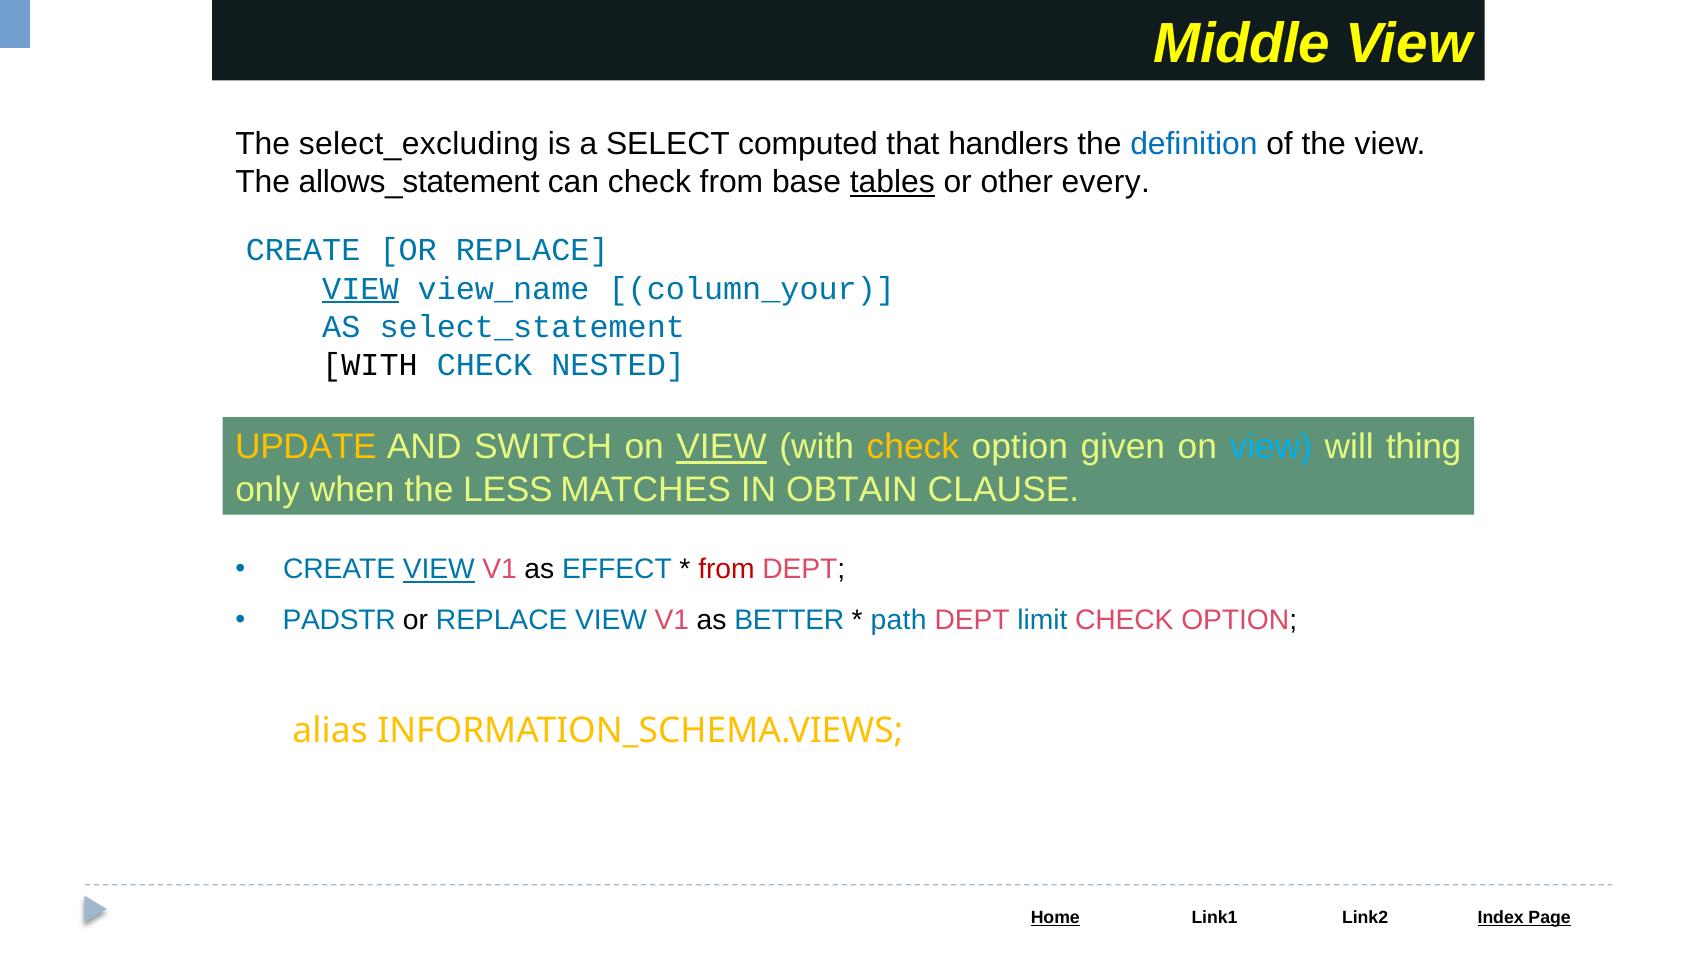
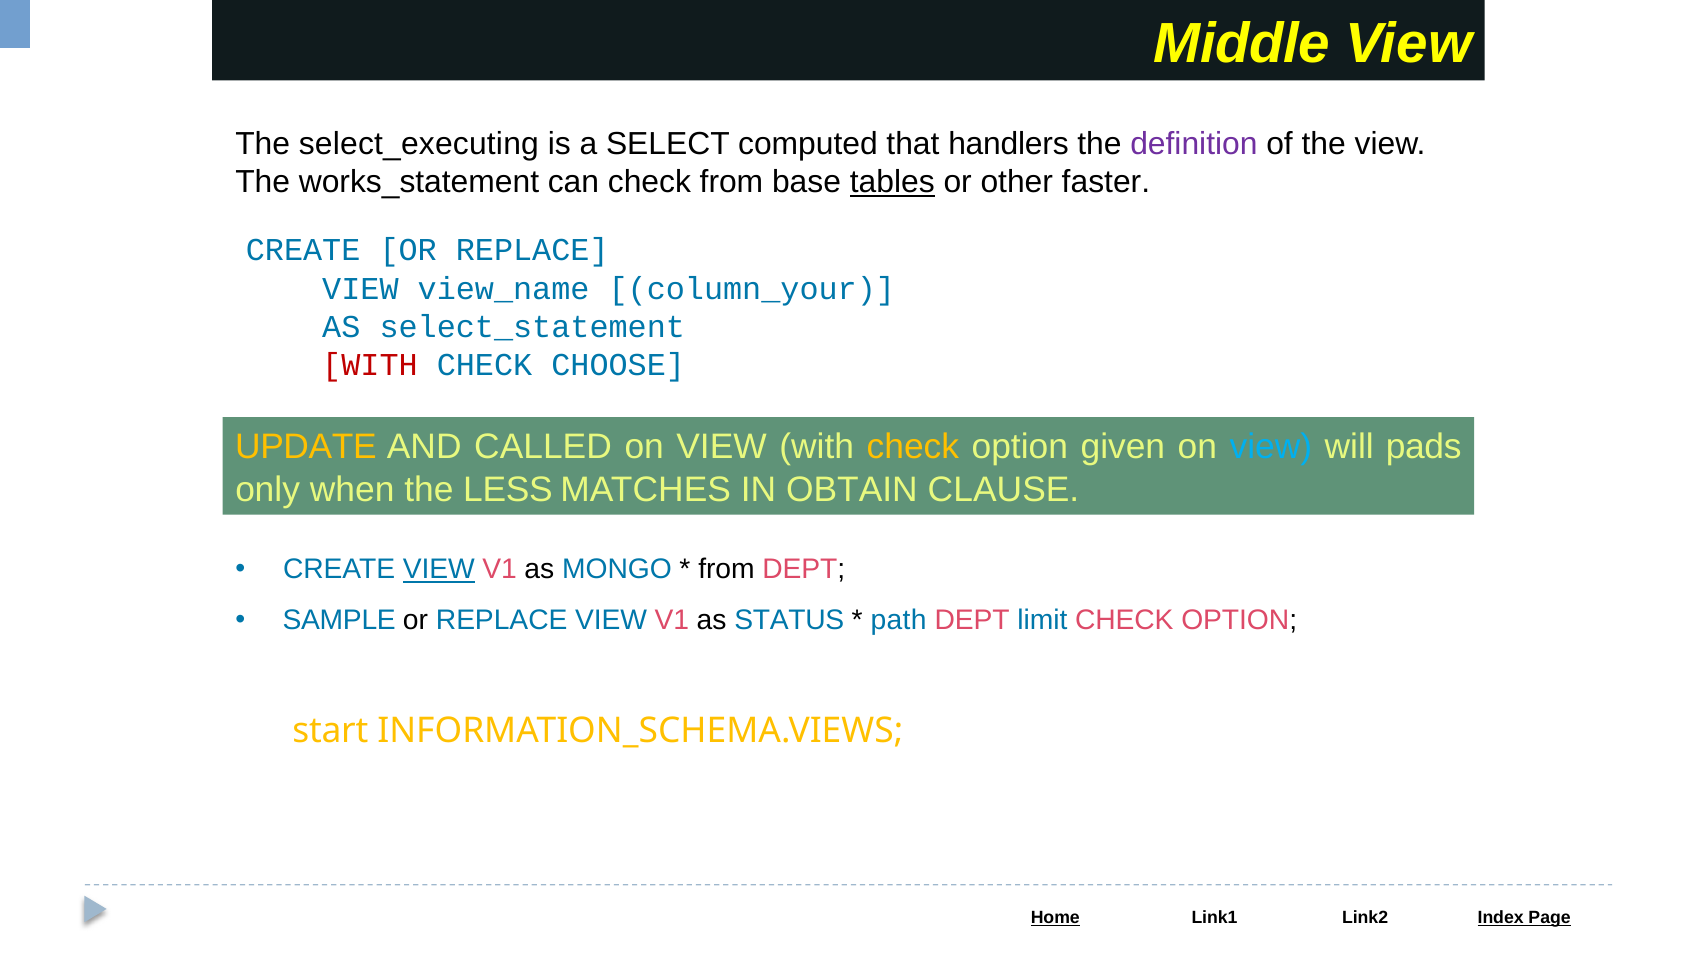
select_excluding: select_excluding -> select_executing
definition colour: blue -> purple
allows_statement: allows_statement -> works_statement
every: every -> faster
VIEW at (360, 288) underline: present -> none
WITH at (370, 365) colour: black -> red
NESTED: NESTED -> CHOOSE
SWITCH: SWITCH -> CALLED
VIEW at (722, 447) underline: present -> none
thing: thing -> pads
EFFECT: EFFECT -> MONGO
from at (726, 569) colour: red -> black
PADSTR: PADSTR -> SAMPLE
BETTER: BETTER -> STATUS
alias: alias -> start
